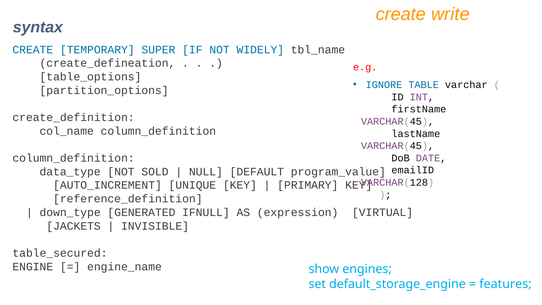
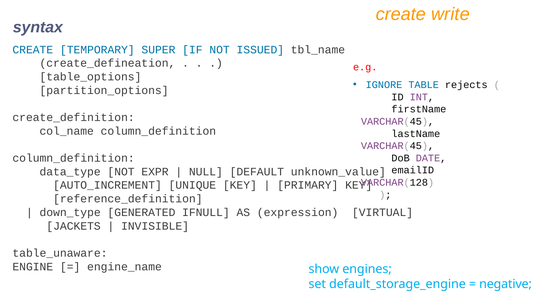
WIDELY: WIDELY -> ISSUED
varchar: varchar -> rejects
SOLD: SOLD -> EXPR
program_value: program_value -> unknown_value
table_secured: table_secured -> table_unaware
features: features -> negative
